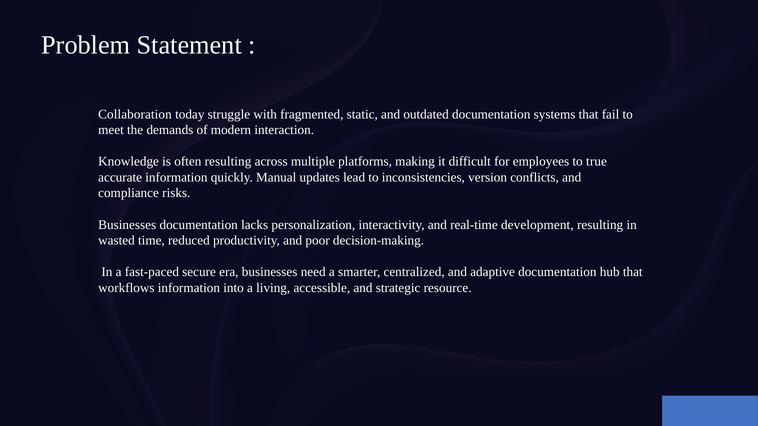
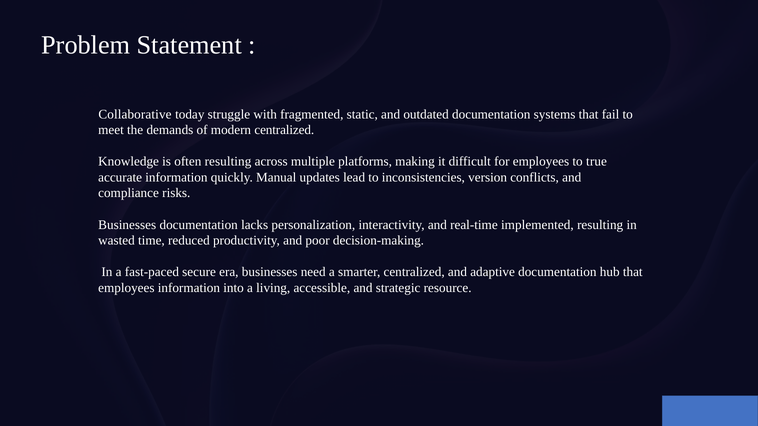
Collaboration: Collaboration -> Collaborative
modern interaction: interaction -> centralized
development: development -> implemented
workflows at (126, 288): workflows -> employees
